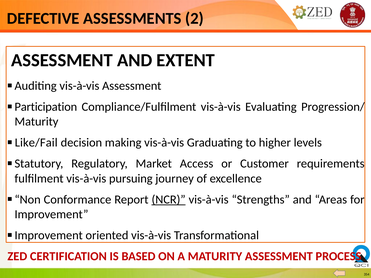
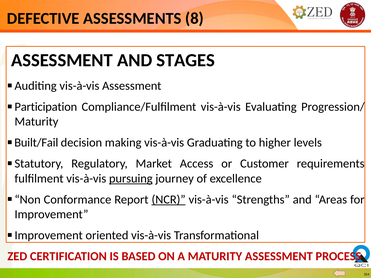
2: 2 -> 8
EXTENT: EXTENT -> STAGES
Like/Fail: Like/Fail -> Built/Fail
pursuing underline: none -> present
